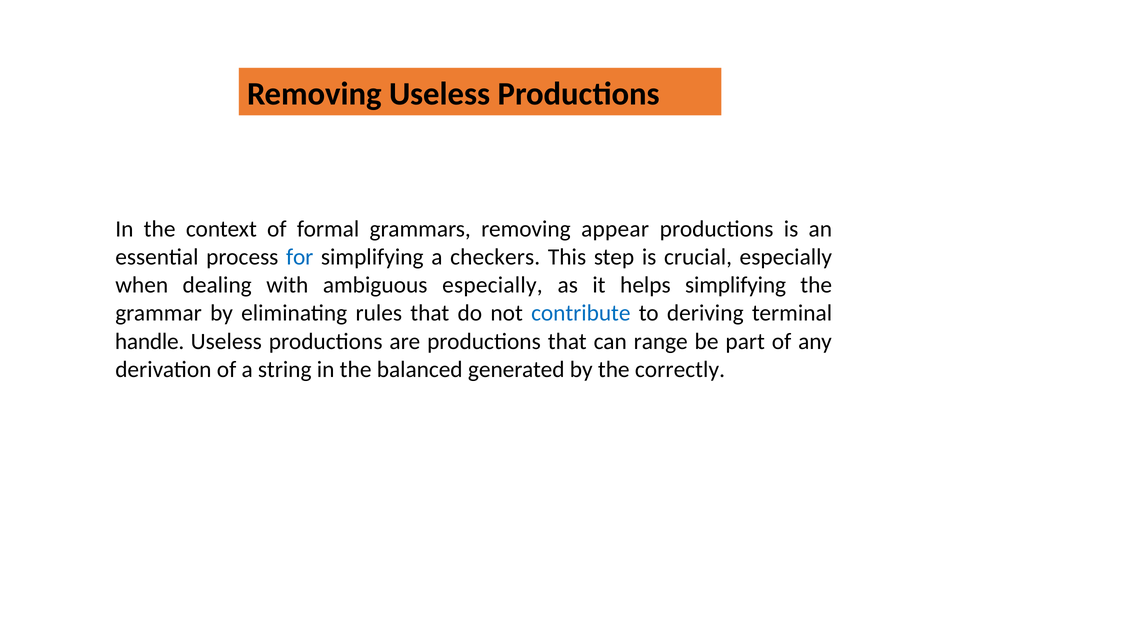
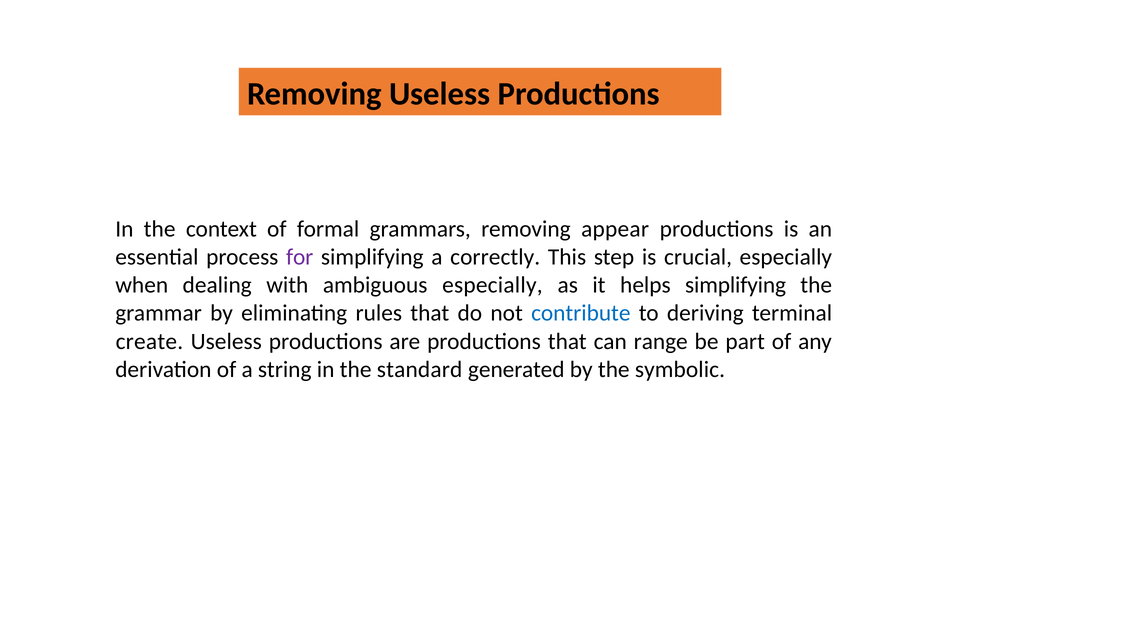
for colour: blue -> purple
checkers: checkers -> correctly
handle: handle -> create
balanced: balanced -> standard
correctly: correctly -> symbolic
